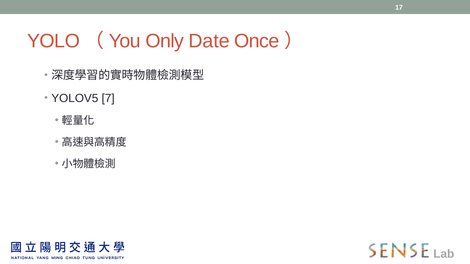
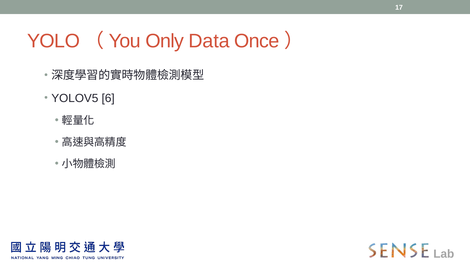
Date: Date -> Data
7: 7 -> 6
